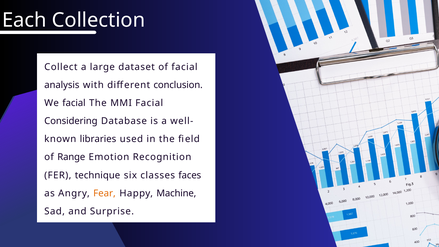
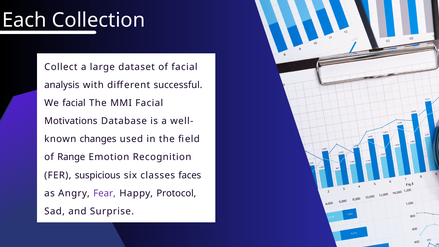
conclusion: conclusion -> successful
Considering: Considering -> Motivations
libraries: libraries -> changes
technique: technique -> suspicious
Fear colour: orange -> purple
Machine: Machine -> Protocol
